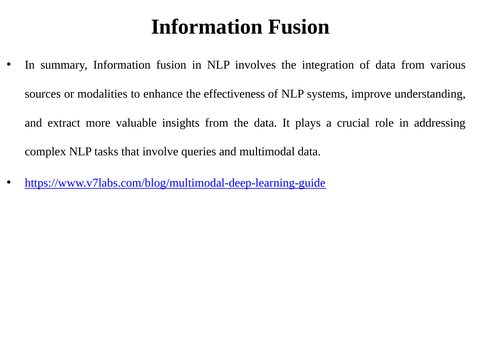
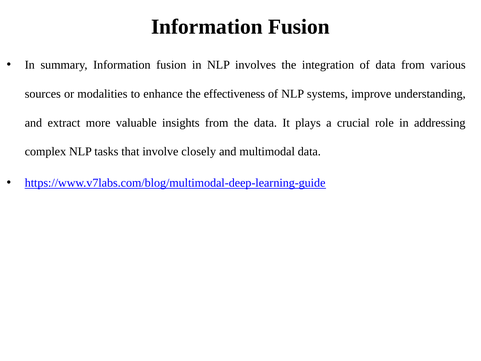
queries: queries -> closely
